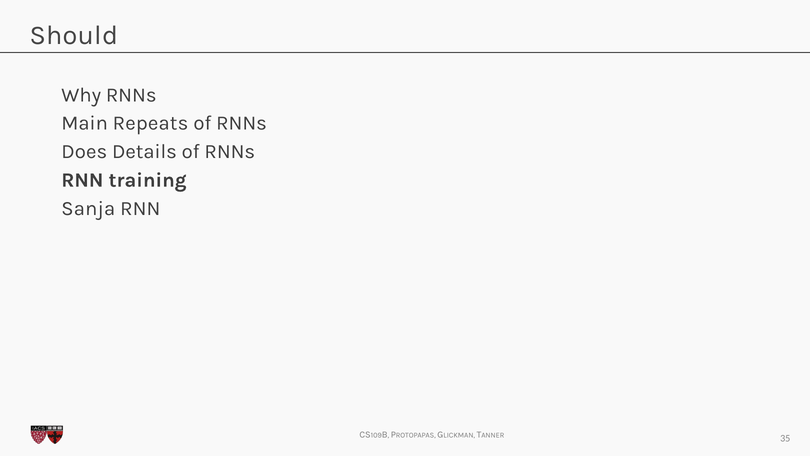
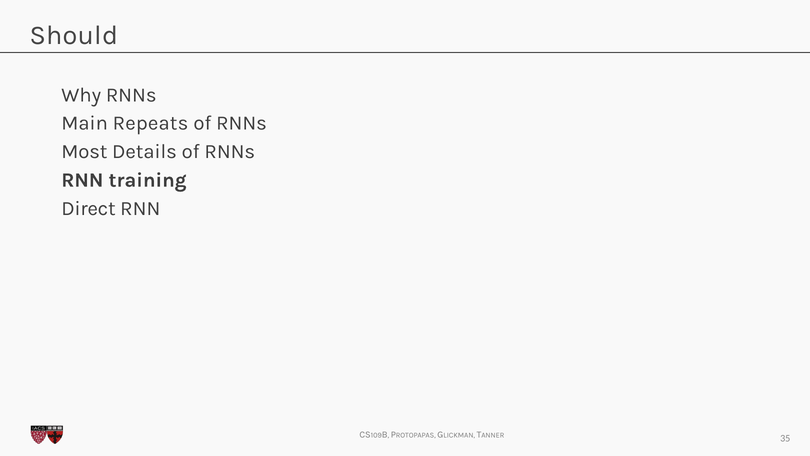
Does: Does -> Most
Sanja: Sanja -> Direct
